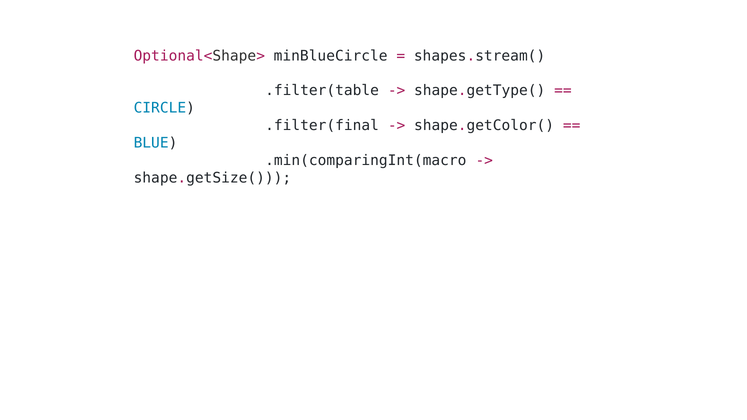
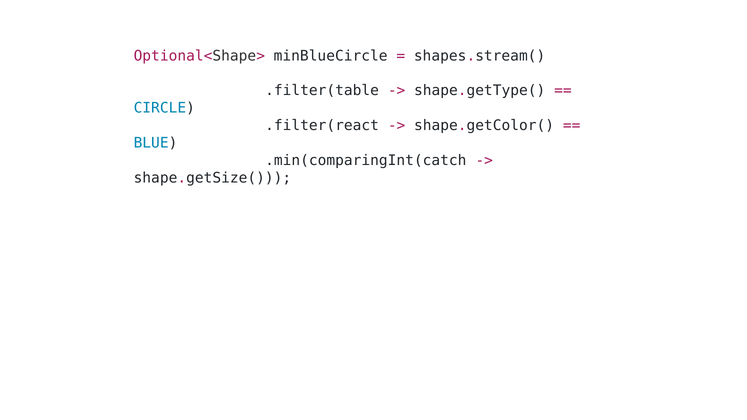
.filter(final: .filter(final -> .filter(react
.min(comparingInt(macro: .min(comparingInt(macro -> .min(comparingInt(catch
